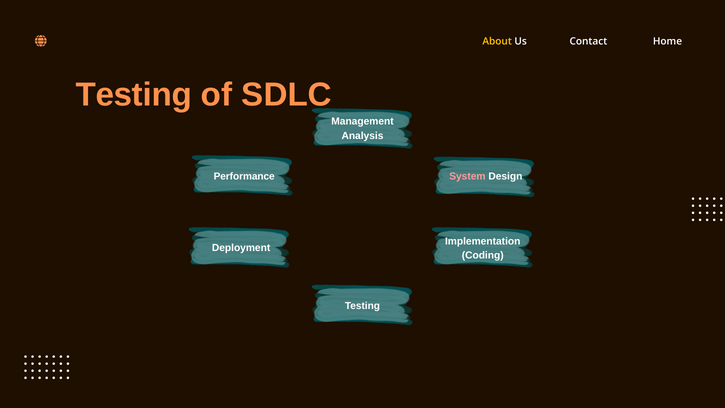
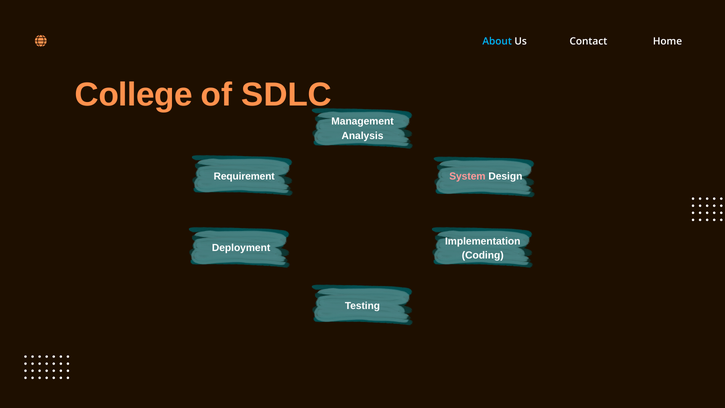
About colour: yellow -> light blue
Testing at (134, 95): Testing -> College
Performance: Performance -> Requirement
